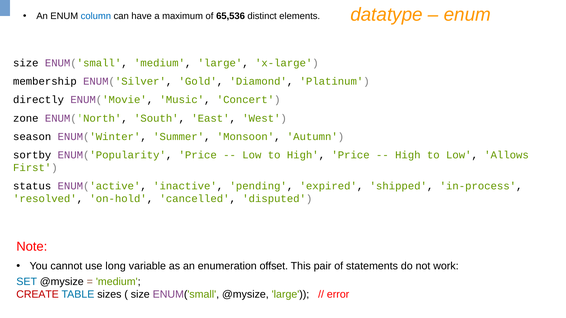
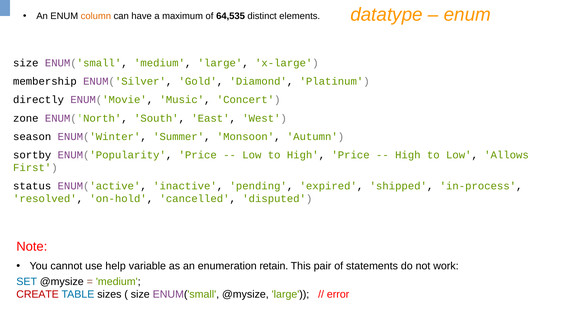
column colour: blue -> orange
65,536: 65,536 -> 64,535
long: long -> help
offset: offset -> retain
